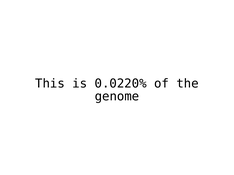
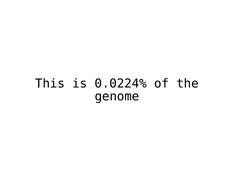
0.0220%: 0.0220% -> 0.0224%
